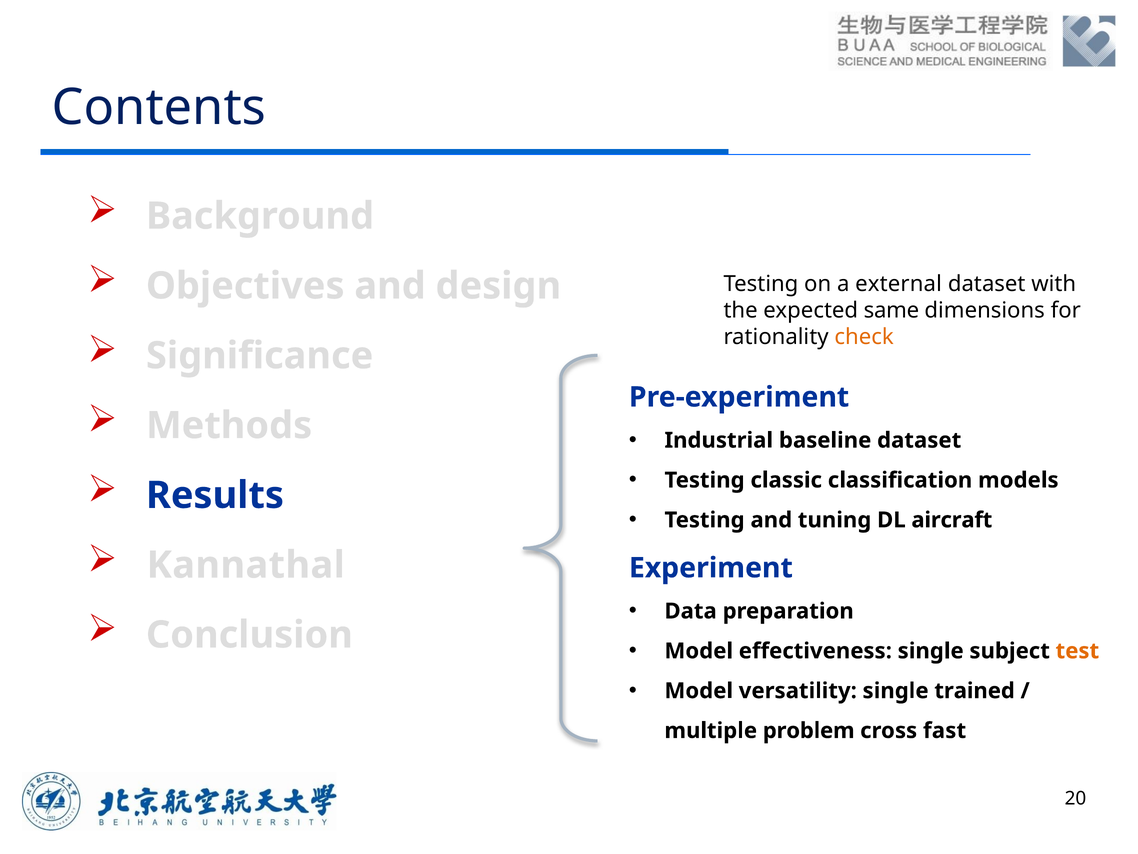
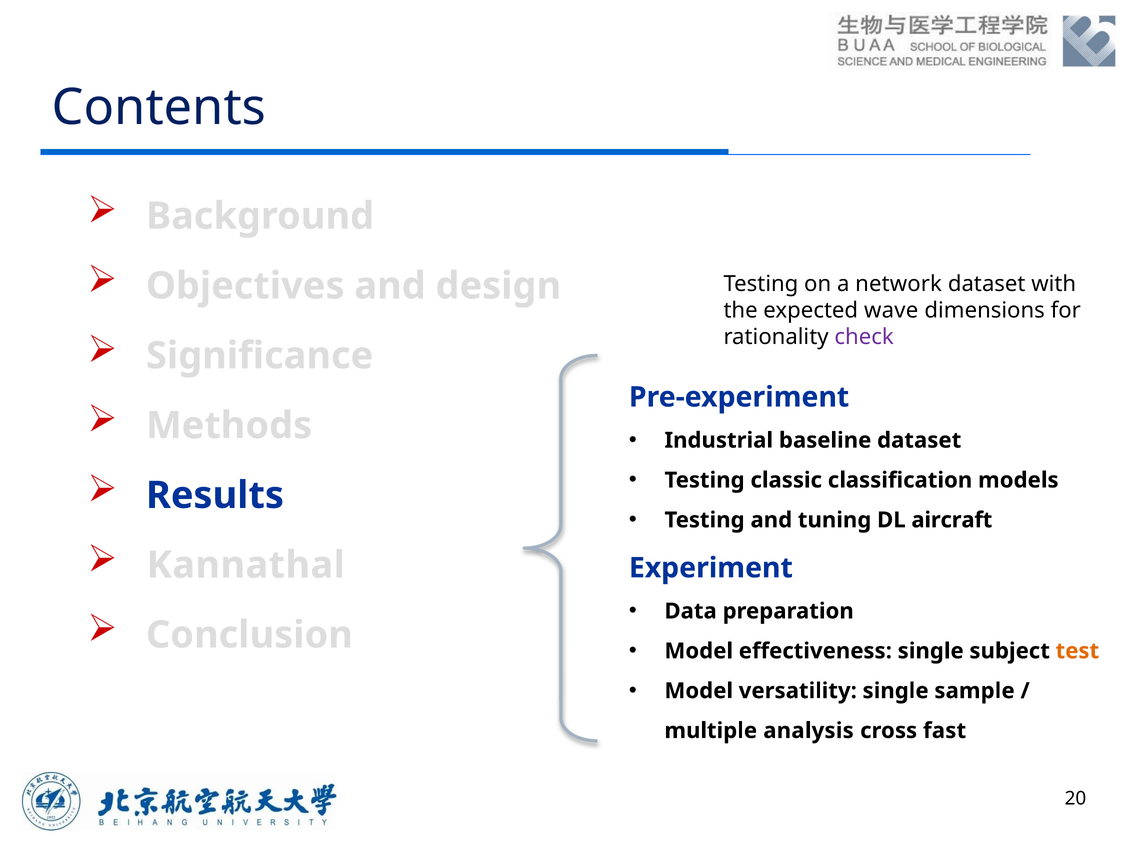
external: external -> network
same: same -> wave
check colour: orange -> purple
trained: trained -> sample
problem: problem -> analysis
